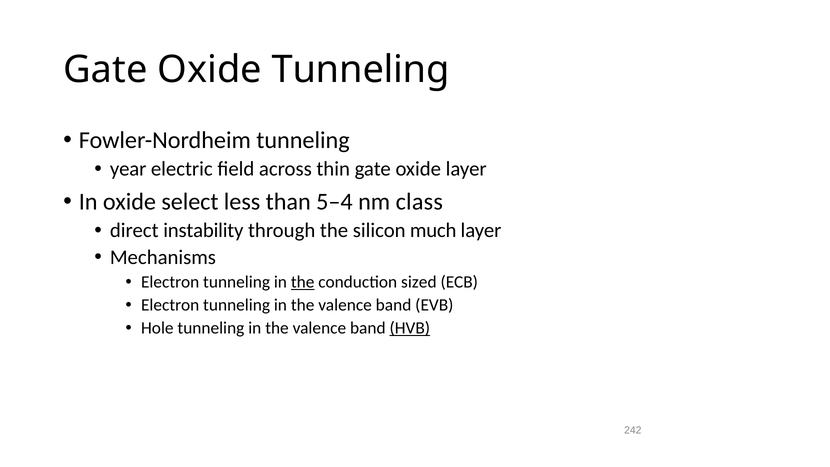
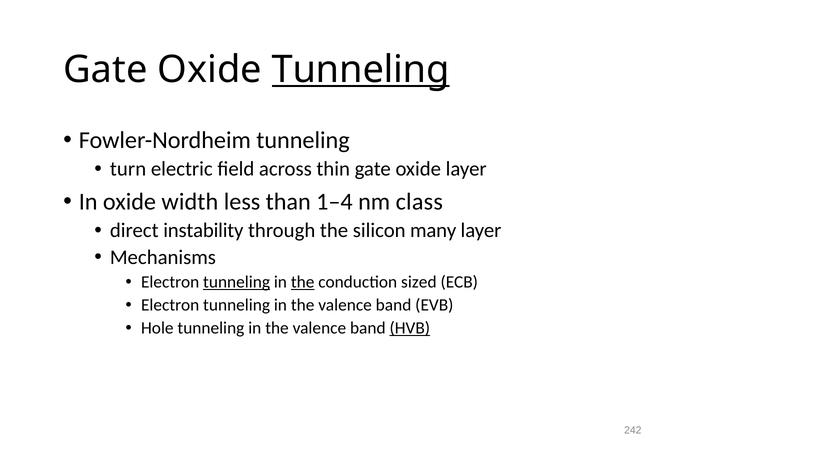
Tunneling at (361, 70) underline: none -> present
year: year -> turn
select: select -> width
5–4: 5–4 -> 1–4
much: much -> many
tunneling at (237, 282) underline: none -> present
